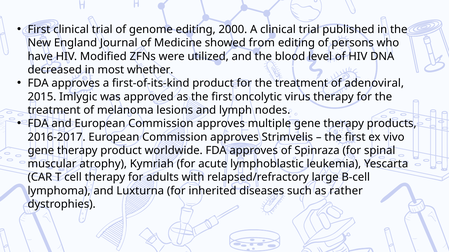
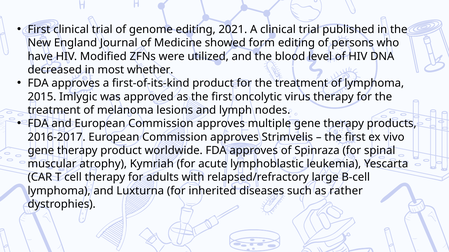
2000: 2000 -> 2021
from: from -> form
of adenoviral: adenoviral -> lymphoma
